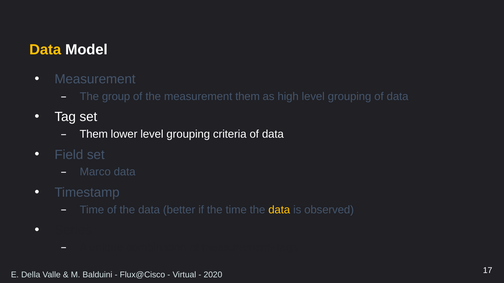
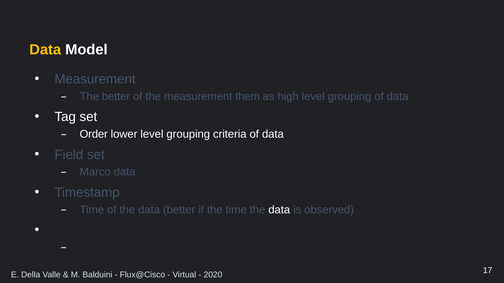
The group: group -> better
Them at (94, 134): Them -> Order
data at (279, 210) colour: yellow -> white
